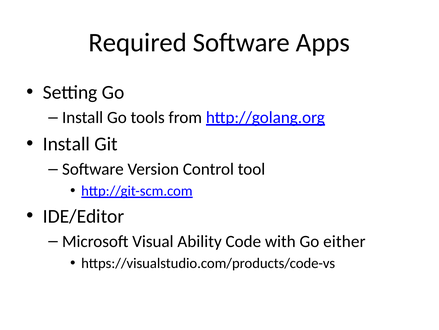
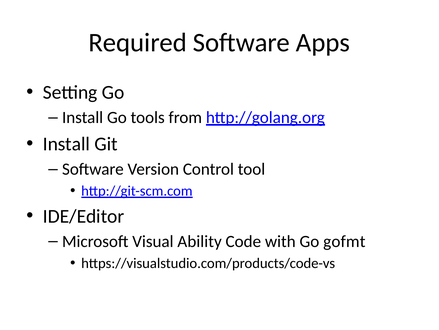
either: either -> gofmt
